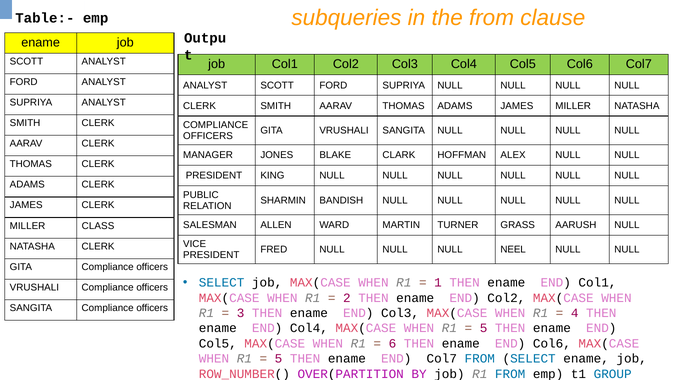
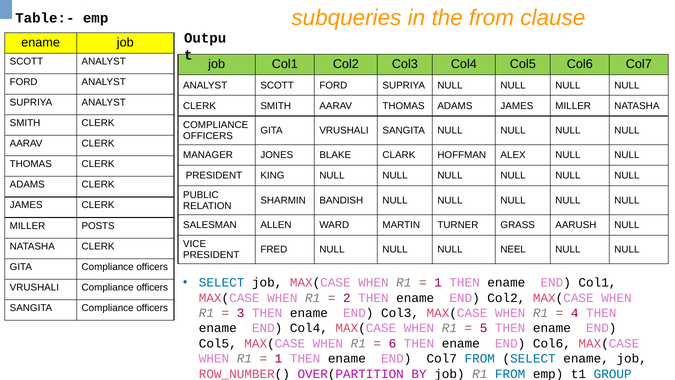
CLASS: CLASS -> POSTS
5 at (279, 358): 5 -> 1
